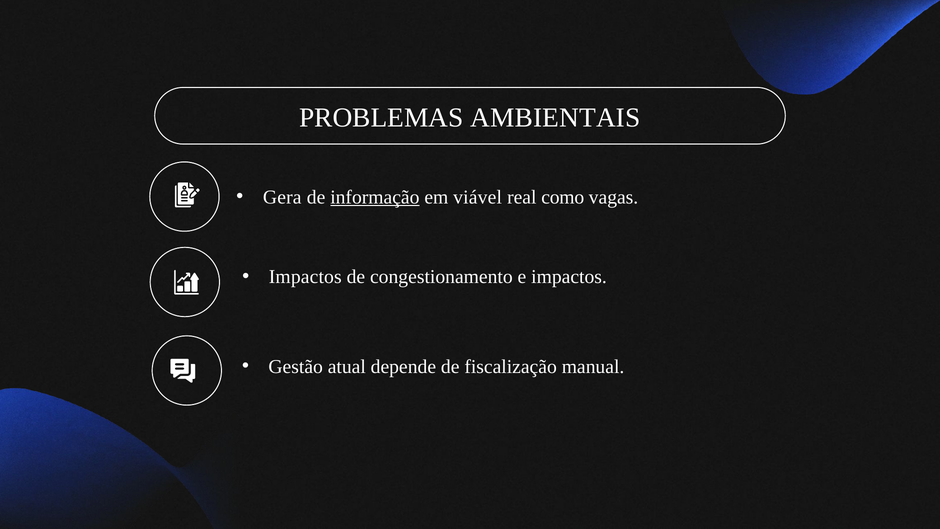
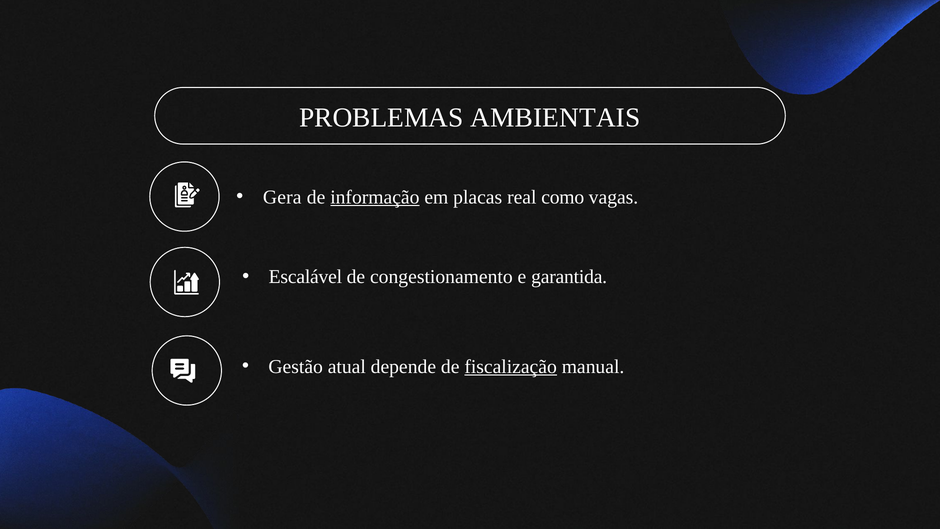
viável: viável -> placas
Impactos at (305, 277): Impactos -> Escalável
e impactos: impactos -> garantida
fiscalização underline: none -> present
